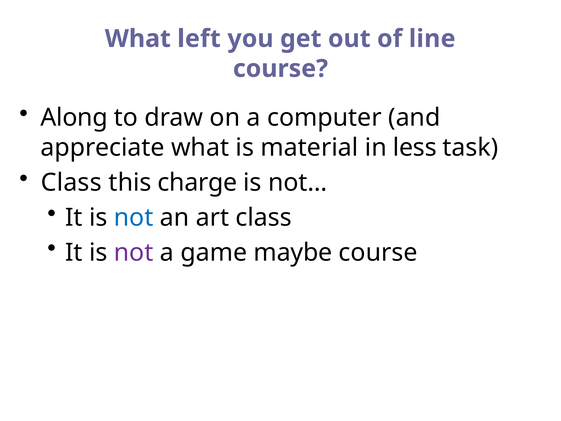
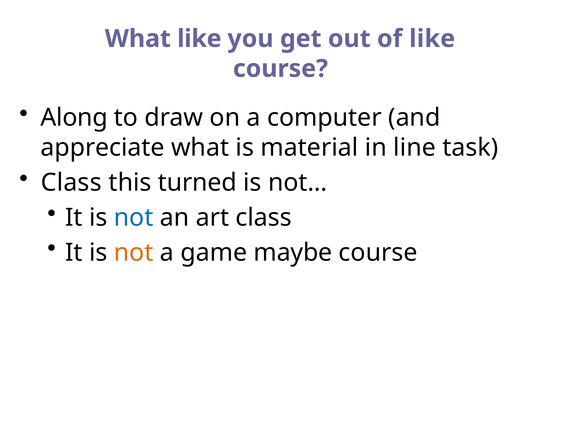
What left: left -> like
of line: line -> like
less: less -> line
charge: charge -> turned
not at (134, 252) colour: purple -> orange
